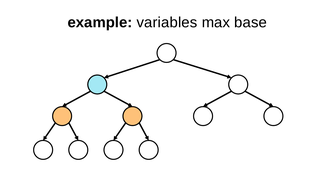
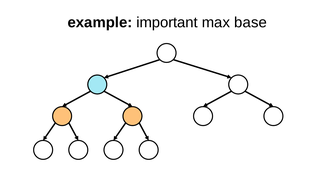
variables: variables -> important
